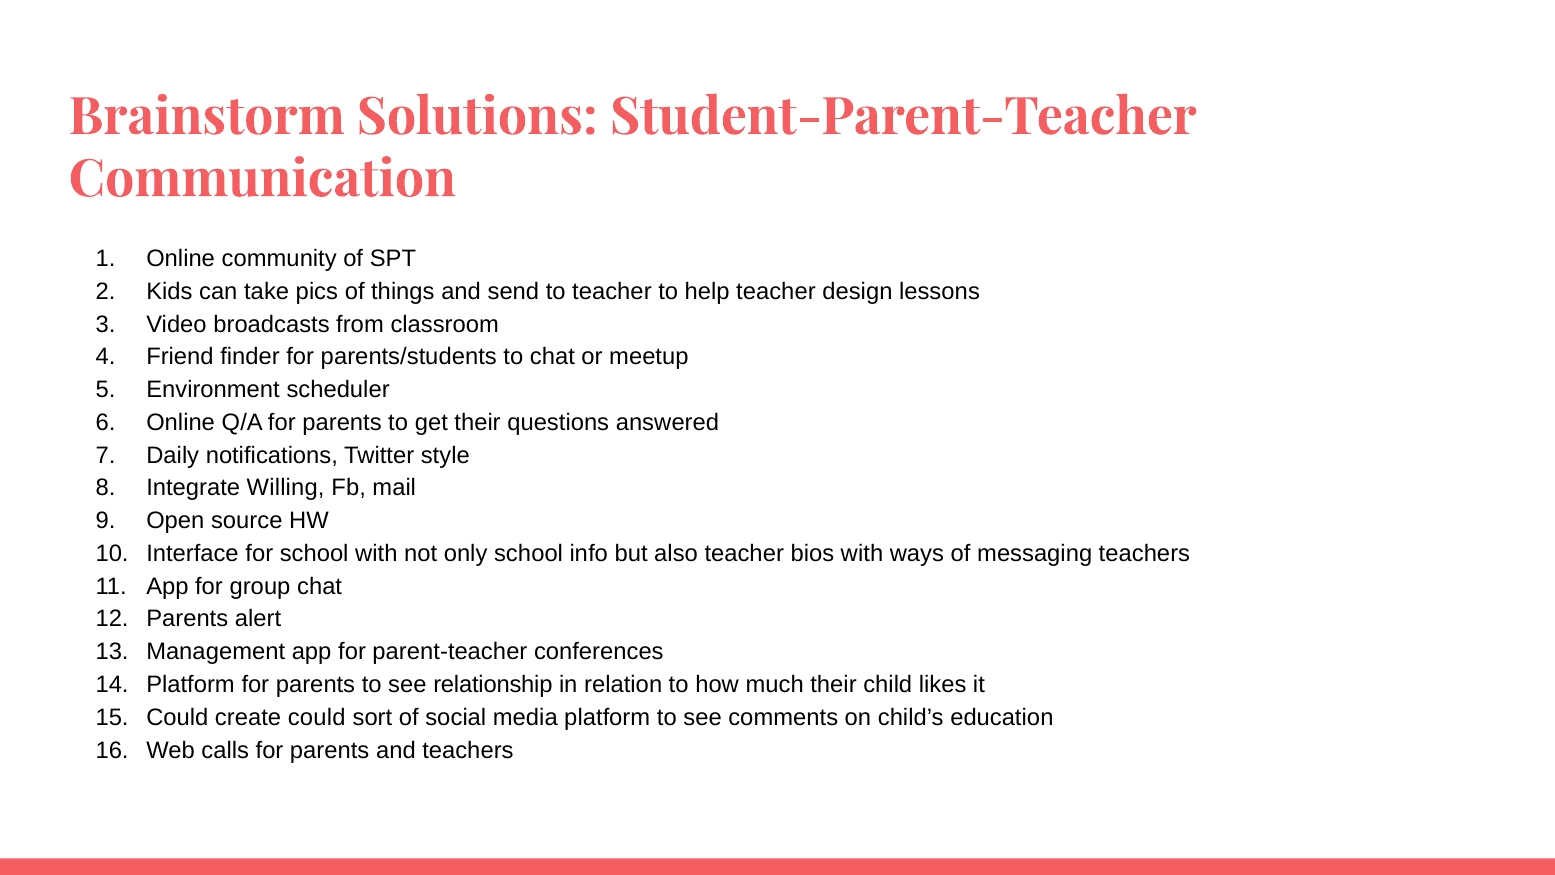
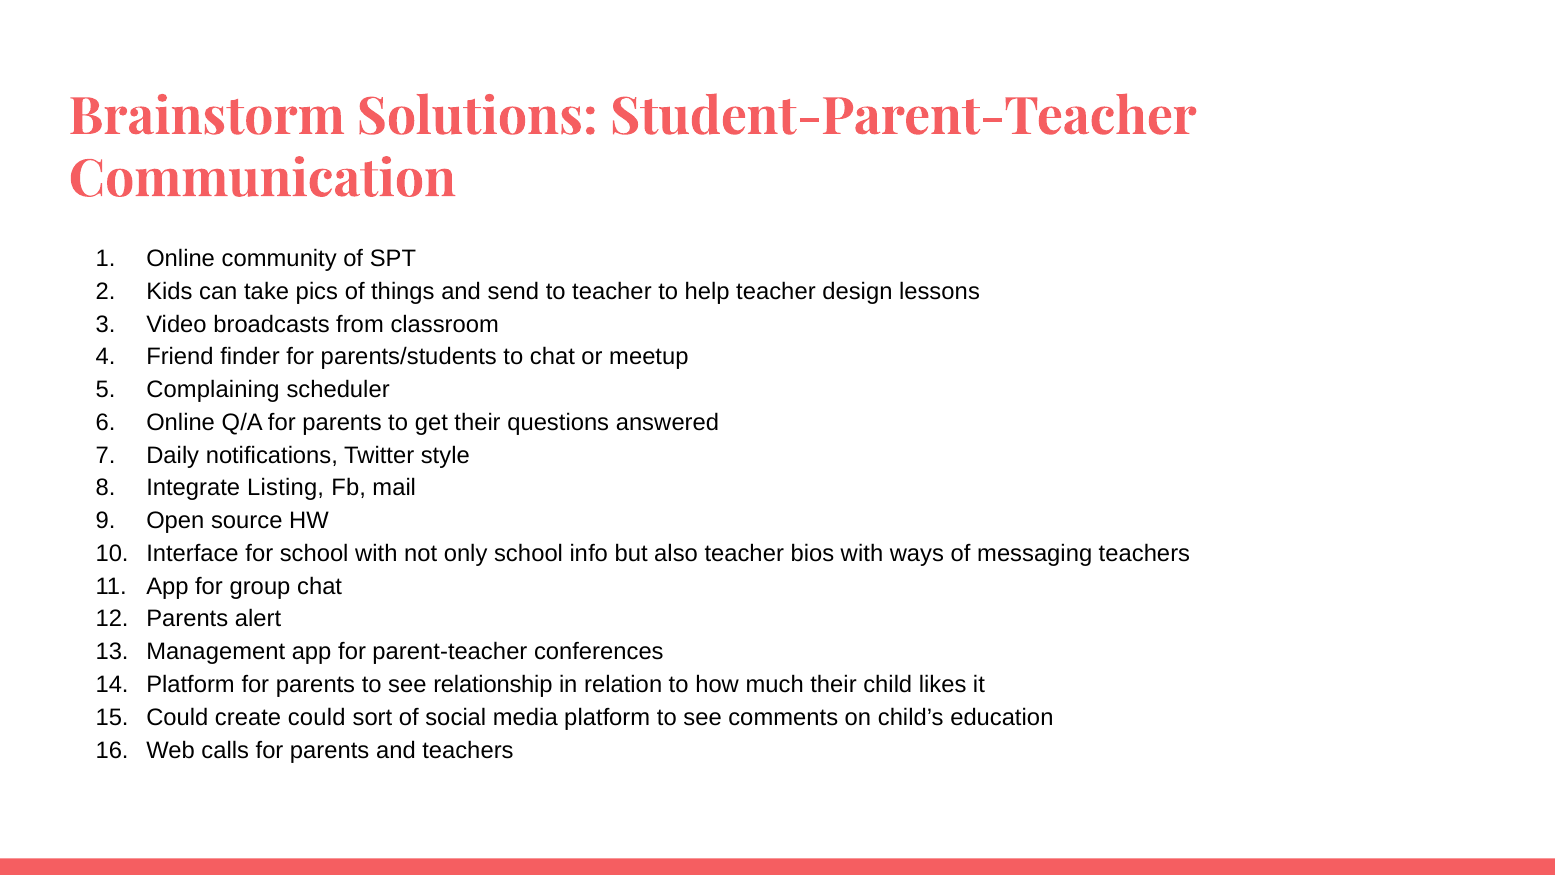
Environment: Environment -> Complaining
Willing: Willing -> Listing
